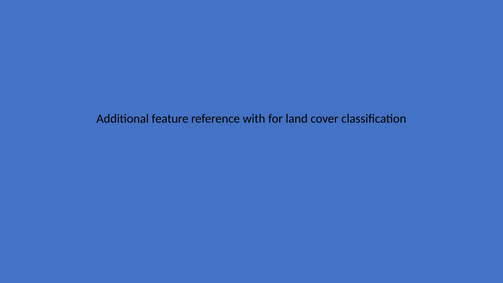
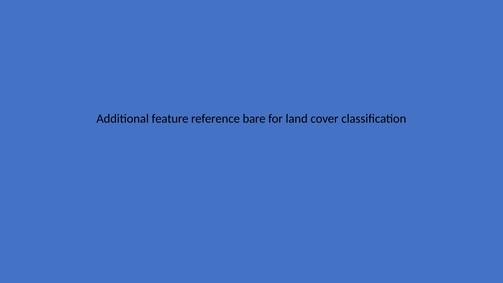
with: with -> bare
